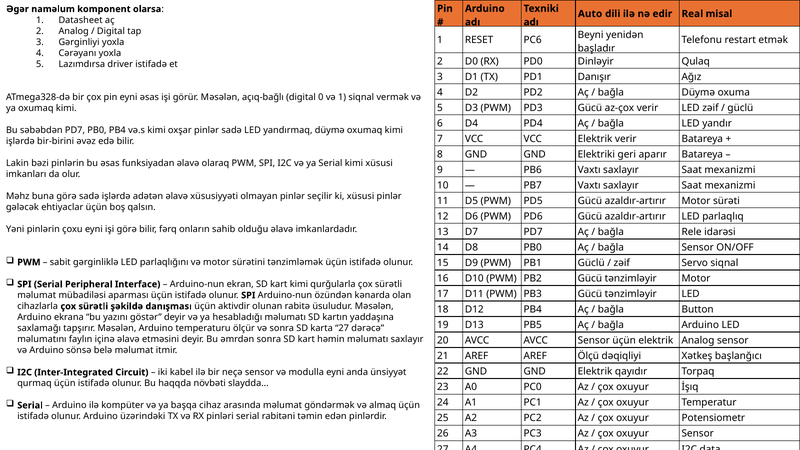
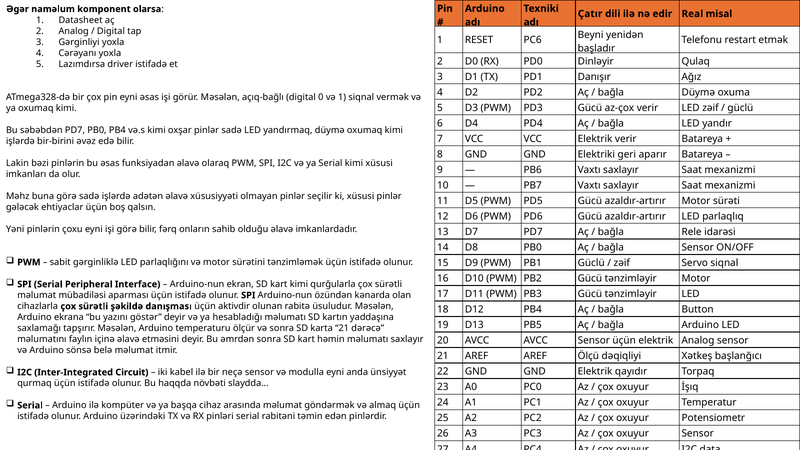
Auto: Auto -> Çatır
karta 27: 27 -> 21
